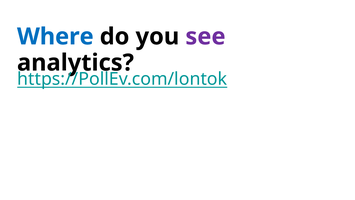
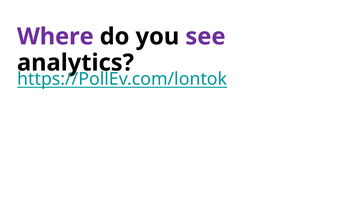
Where colour: blue -> purple
